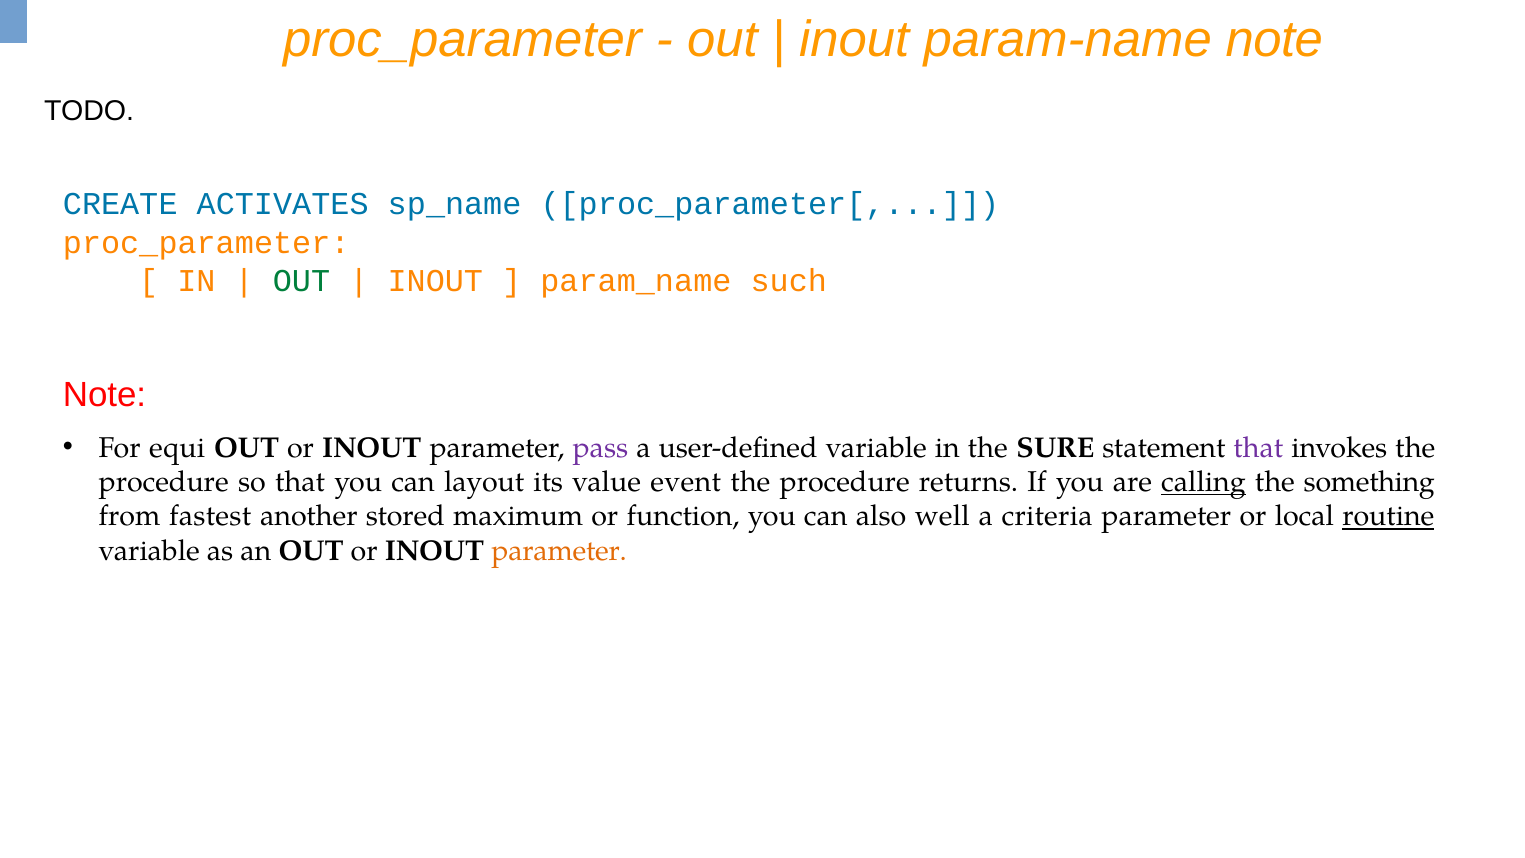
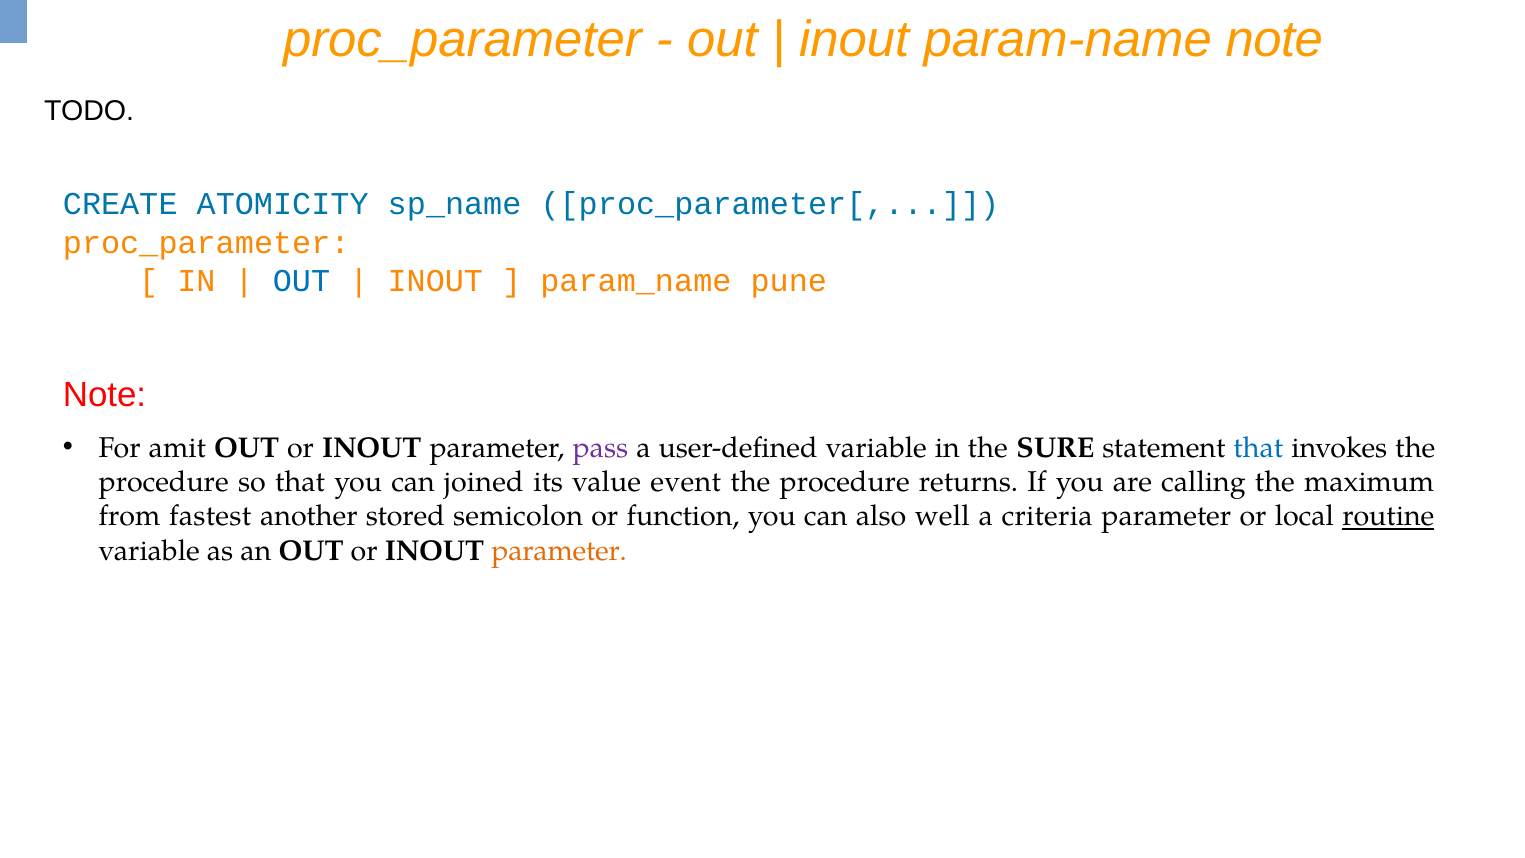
ACTIVATES: ACTIVATES -> ATOMICITY
OUT at (302, 281) colour: green -> blue
such: such -> pune
equi: equi -> amit
that at (1258, 448) colour: purple -> blue
layout: layout -> joined
calling underline: present -> none
something: something -> maximum
maximum: maximum -> semicolon
